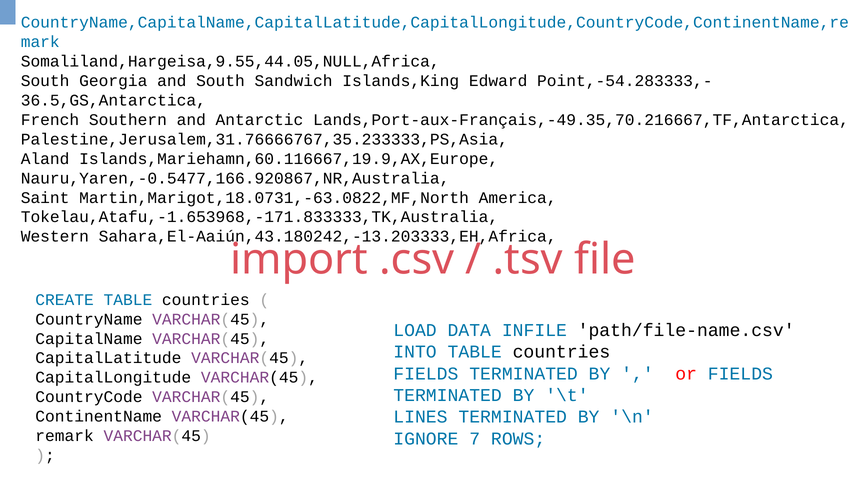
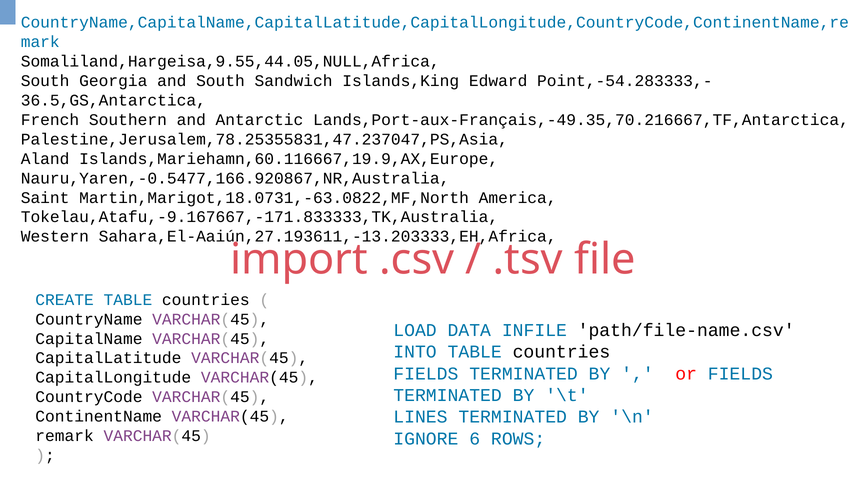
Palestine,Jerusalem,31.76666767,35.233333,PS,Asia: Palestine,Jerusalem,31.76666767,35.233333,PS,Asia -> Palestine,Jerusalem,78.25355831,47.237047,PS,Asia
Tokelau,Atafu,-1.653968,-171.833333,TK,Australia: Tokelau,Atafu,-1.653968,-171.833333,TK,Australia -> Tokelau,Atafu,-9.167667,-171.833333,TK,Australia
Sahara,El-Aaiún,43.180242,-13.203333,EH,Africa: Sahara,El-Aaiún,43.180242,-13.203333,EH,Africa -> Sahara,El-Aaiún,27.193611,-13.203333,EH,Africa
7: 7 -> 6
